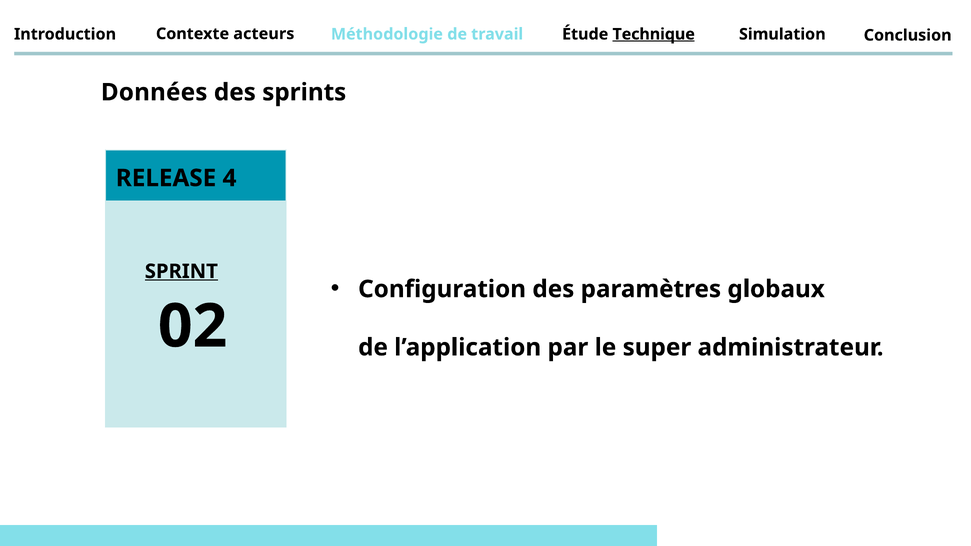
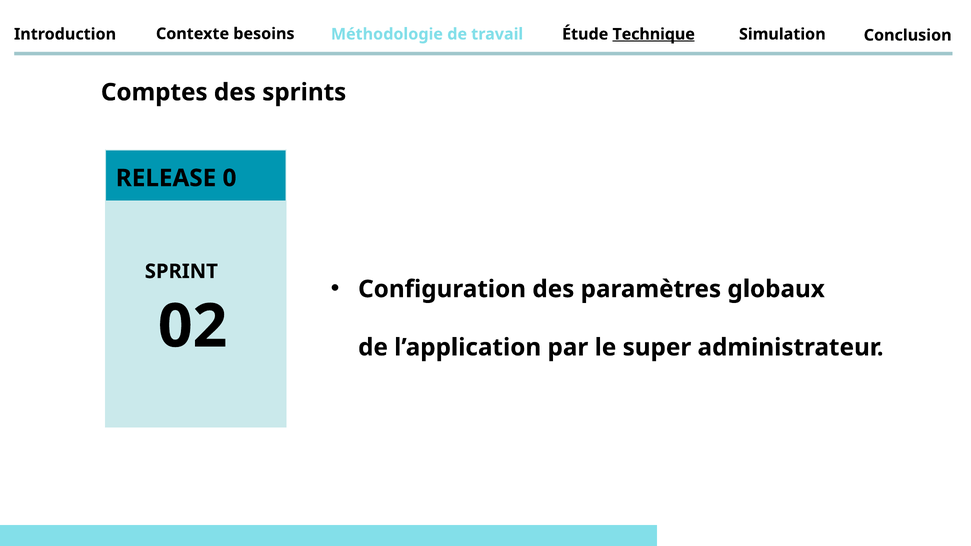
acteurs: acteurs -> besoins
Données: Données -> Comptes
4: 4 -> 0
SPRINT underline: present -> none
